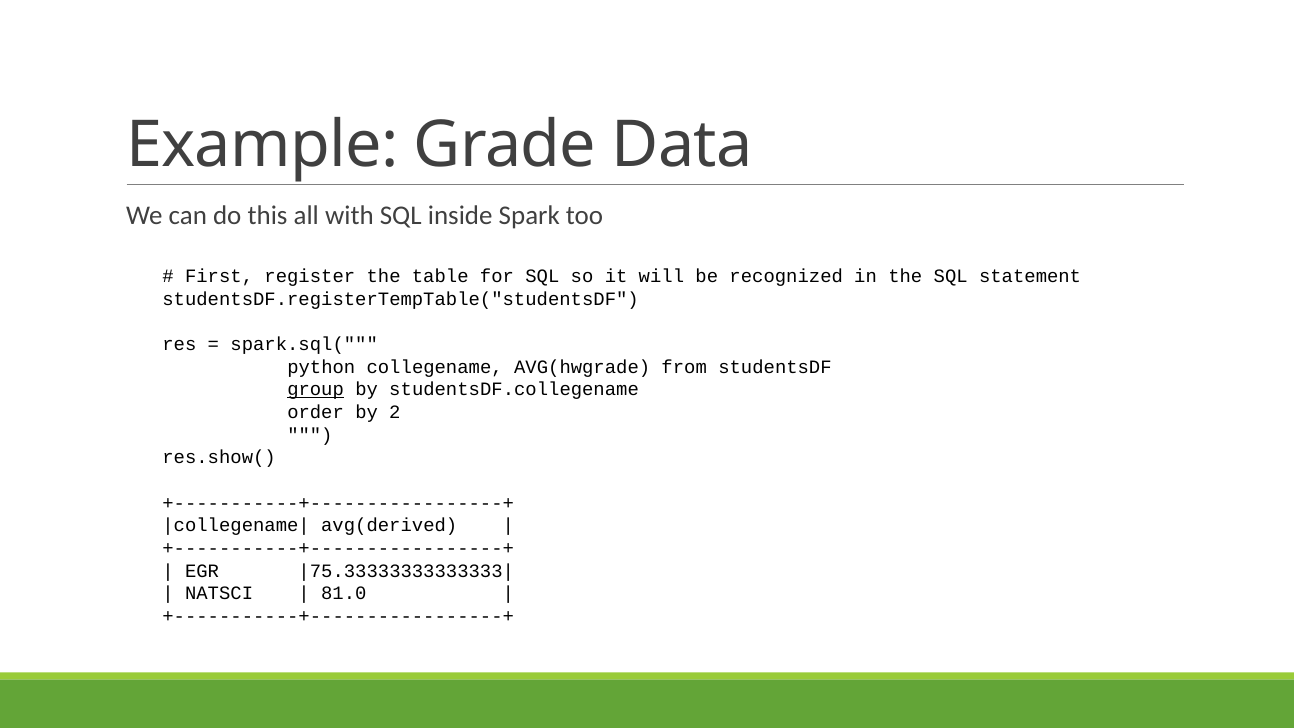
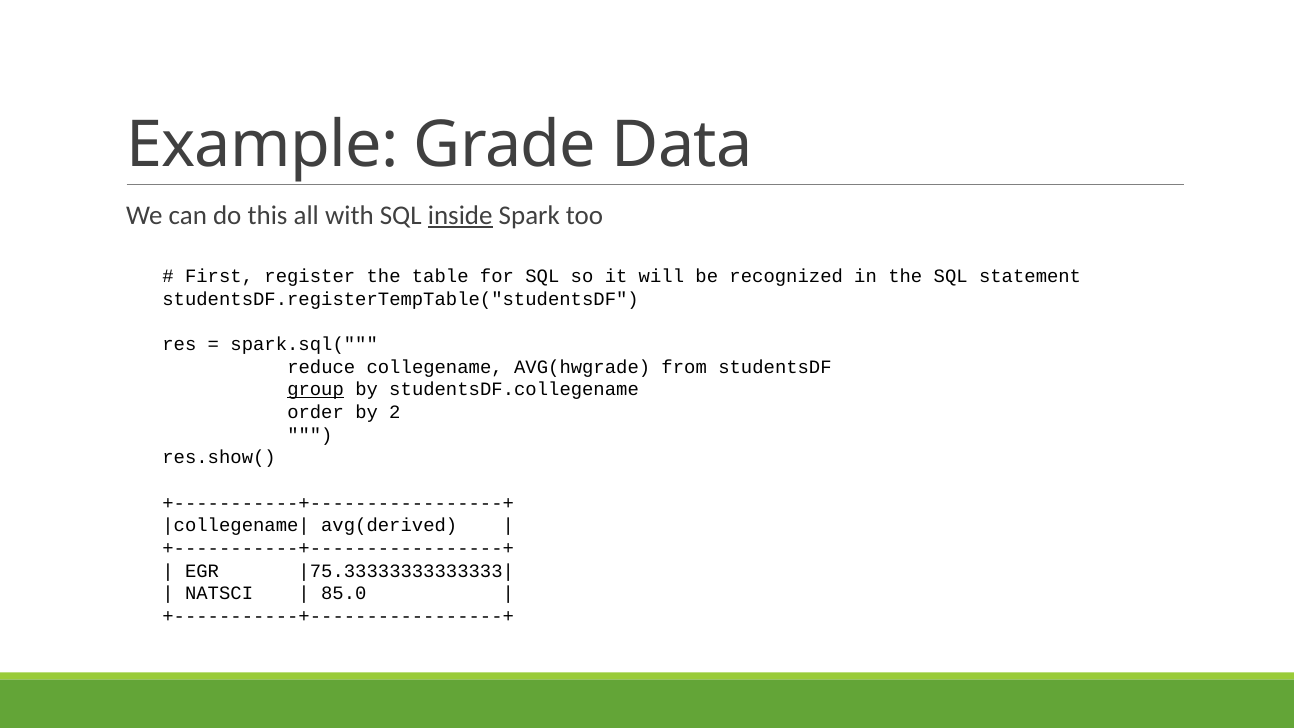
inside underline: none -> present
python: python -> reduce
81.0: 81.0 -> 85.0
